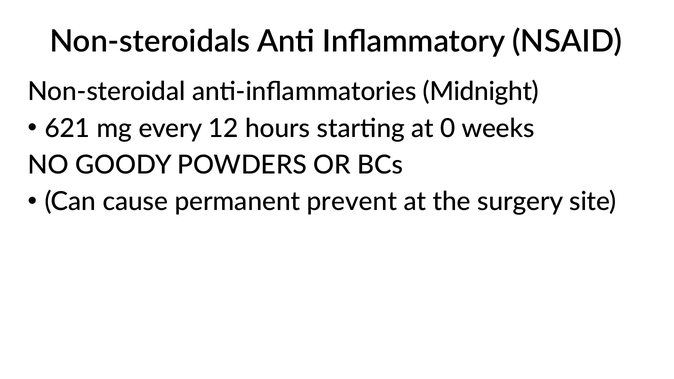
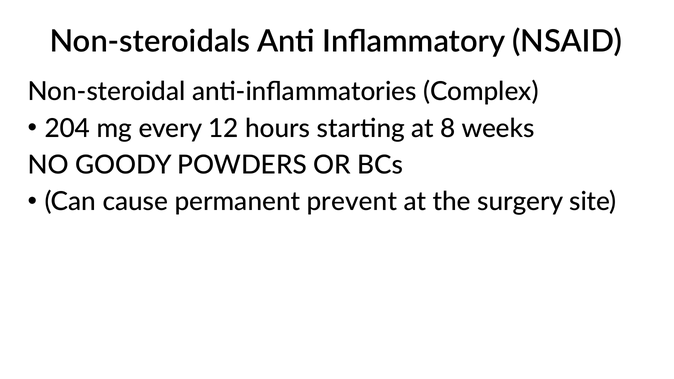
Midnight: Midnight -> Complex
621: 621 -> 204
0: 0 -> 8
